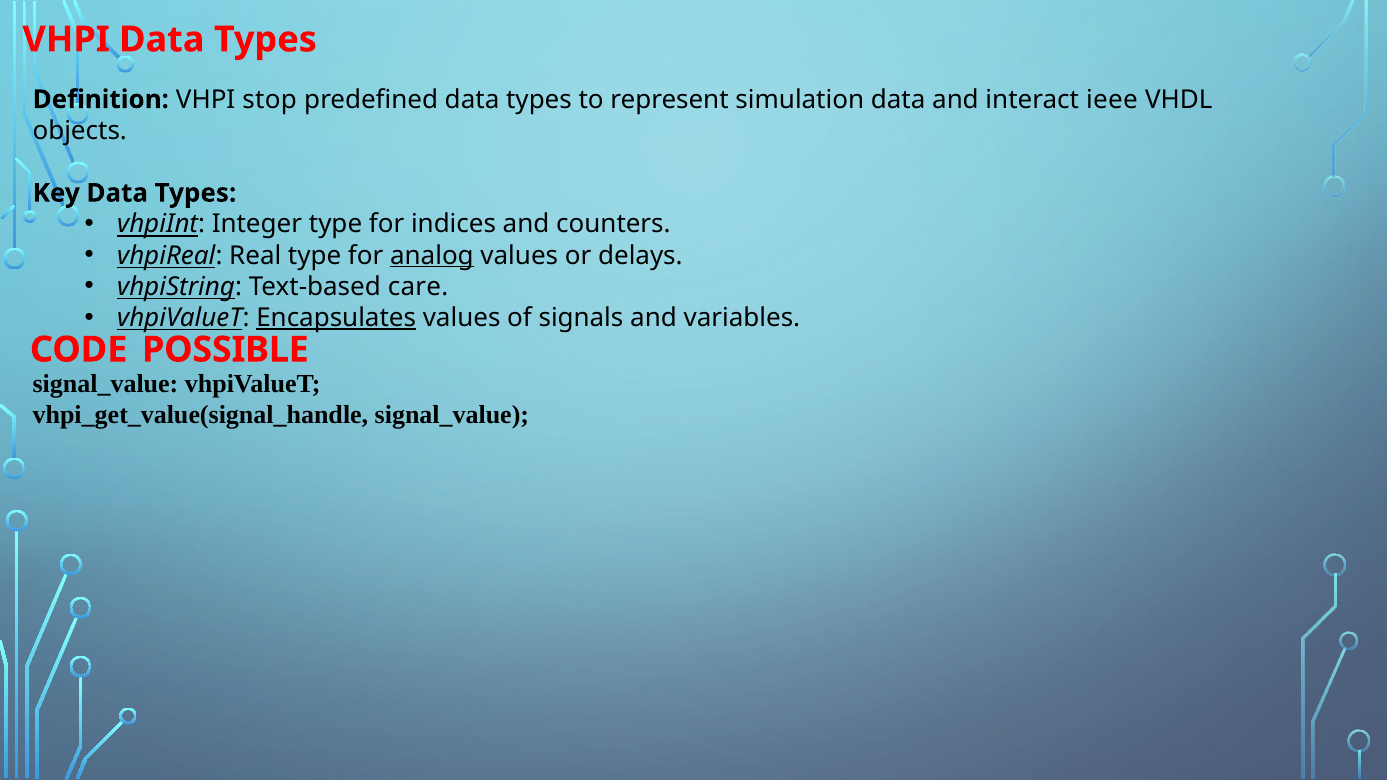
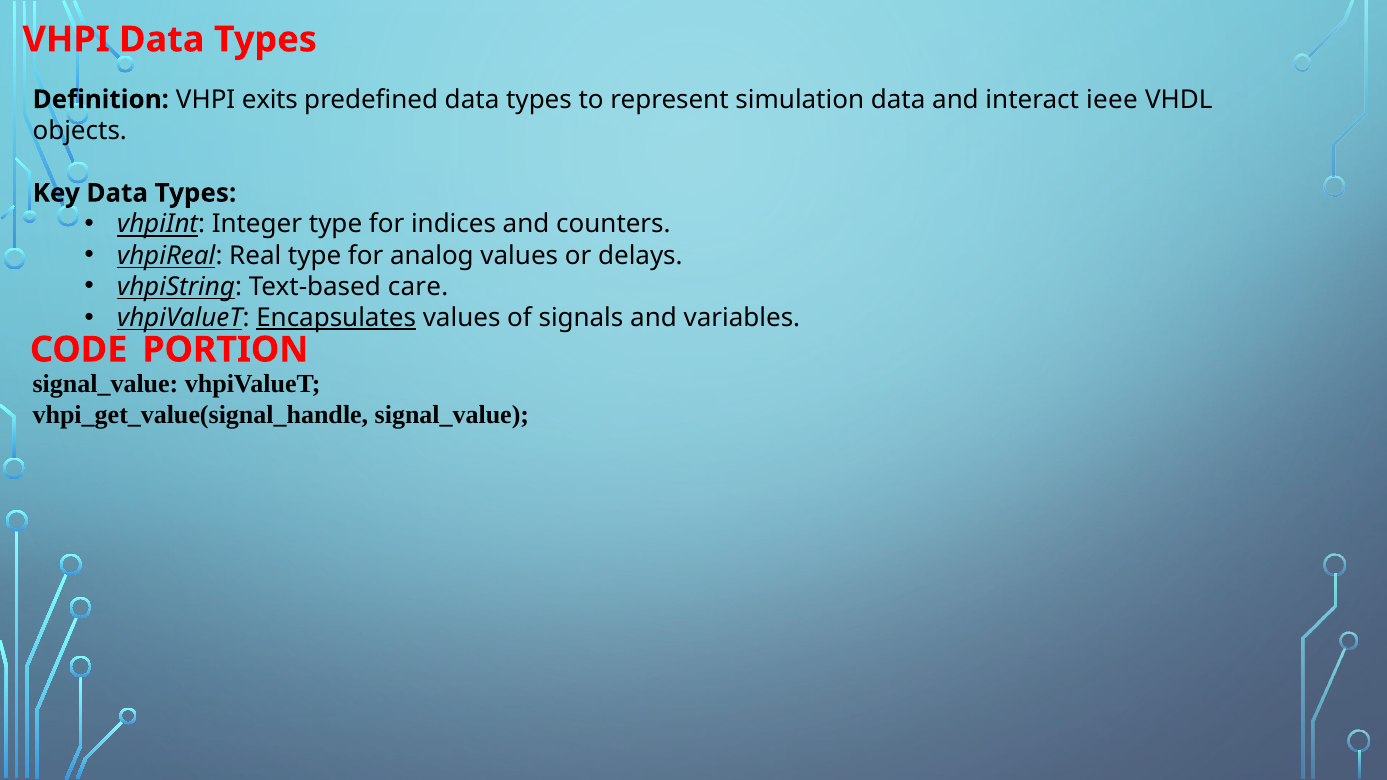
stop: stop -> exits
analog underline: present -> none
POSSIBLE: POSSIBLE -> PORTION
